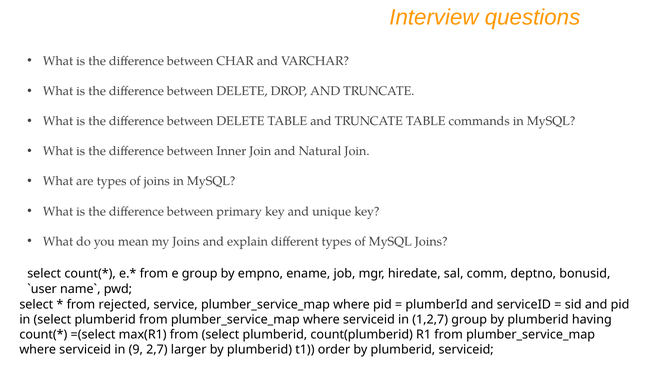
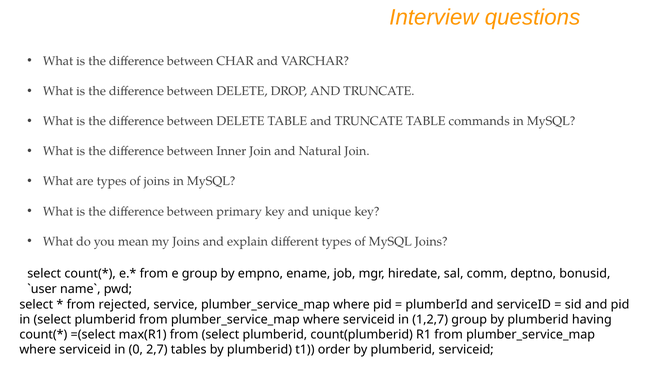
9: 9 -> 0
larger: larger -> tables
